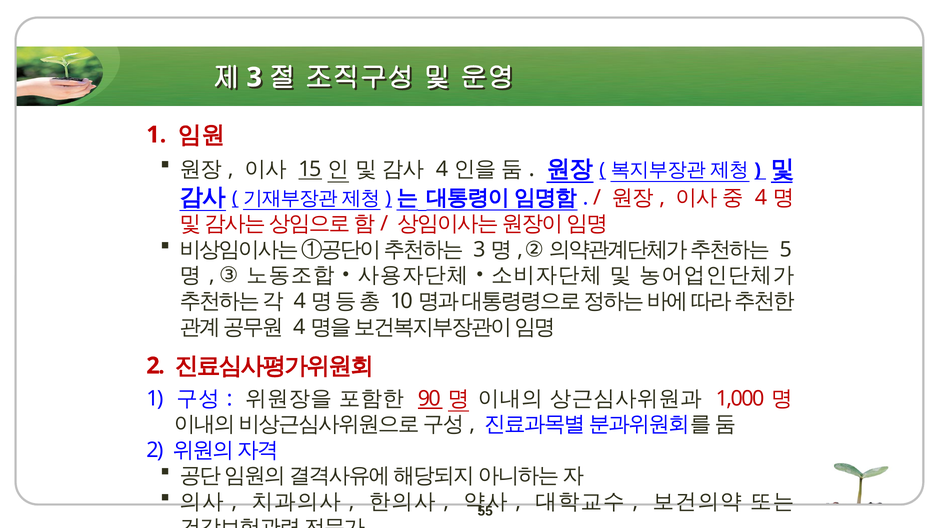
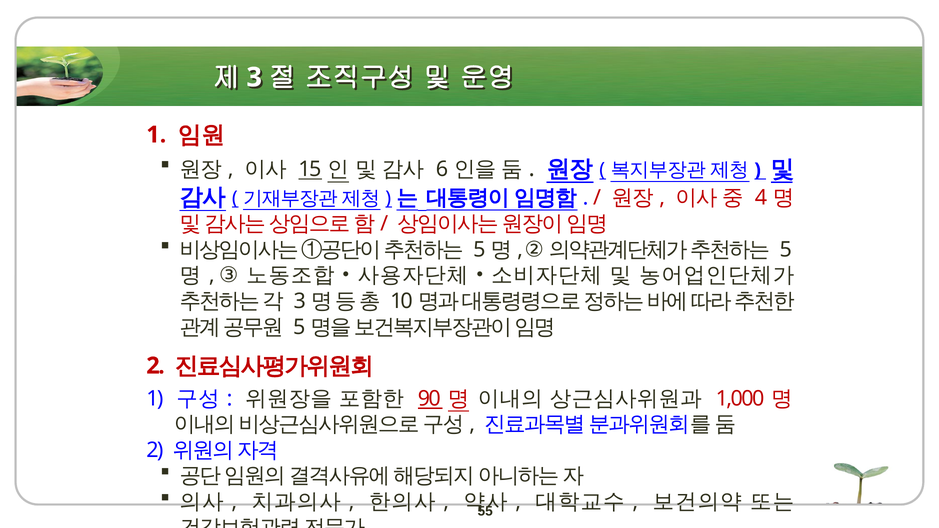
4 at (442, 169): 4 -> 6
3 at (479, 250): 3 -> 5
4 at (300, 301): 4 -> 3
4 at (299, 327): 4 -> 5
